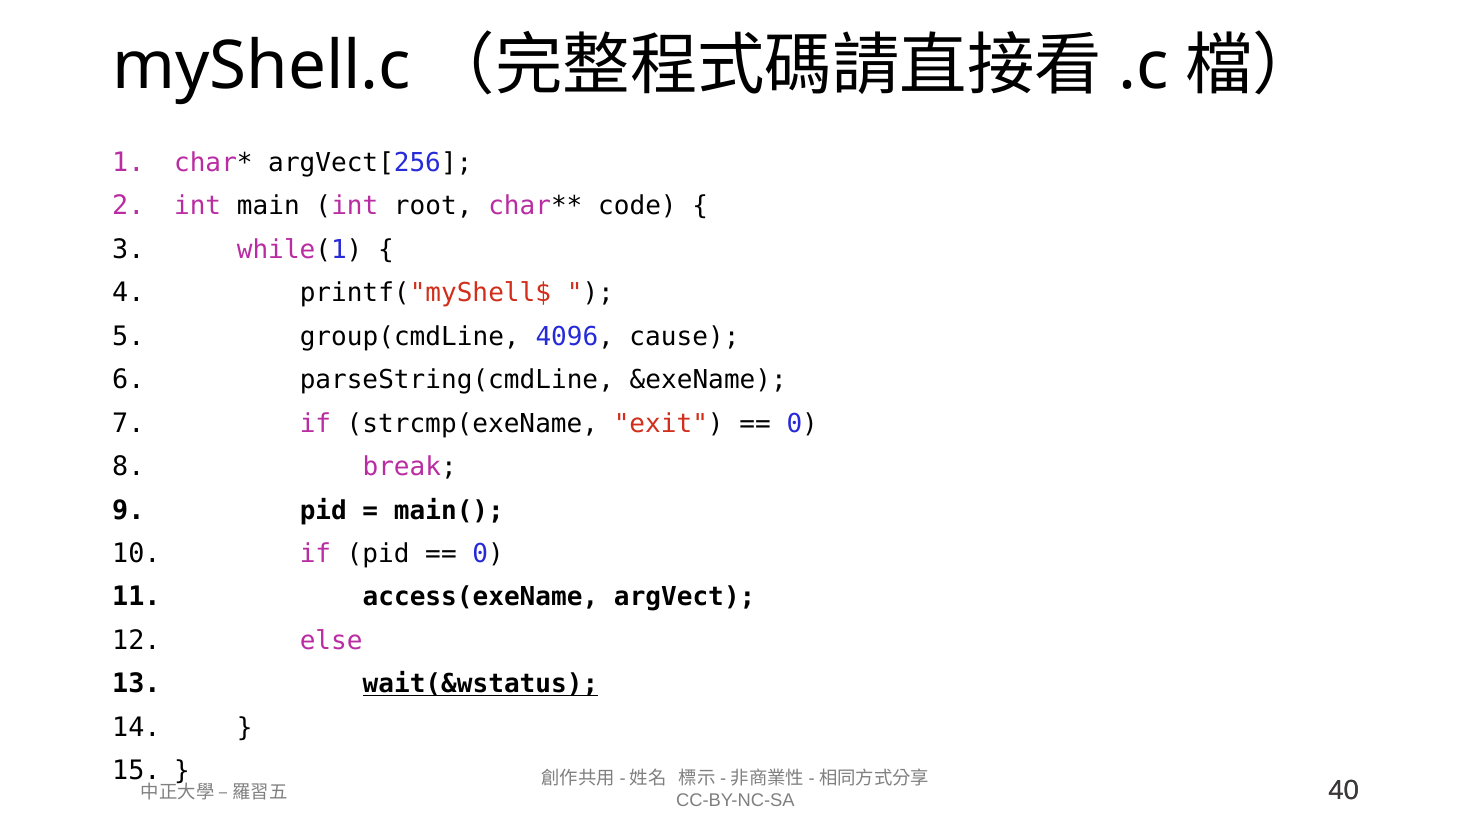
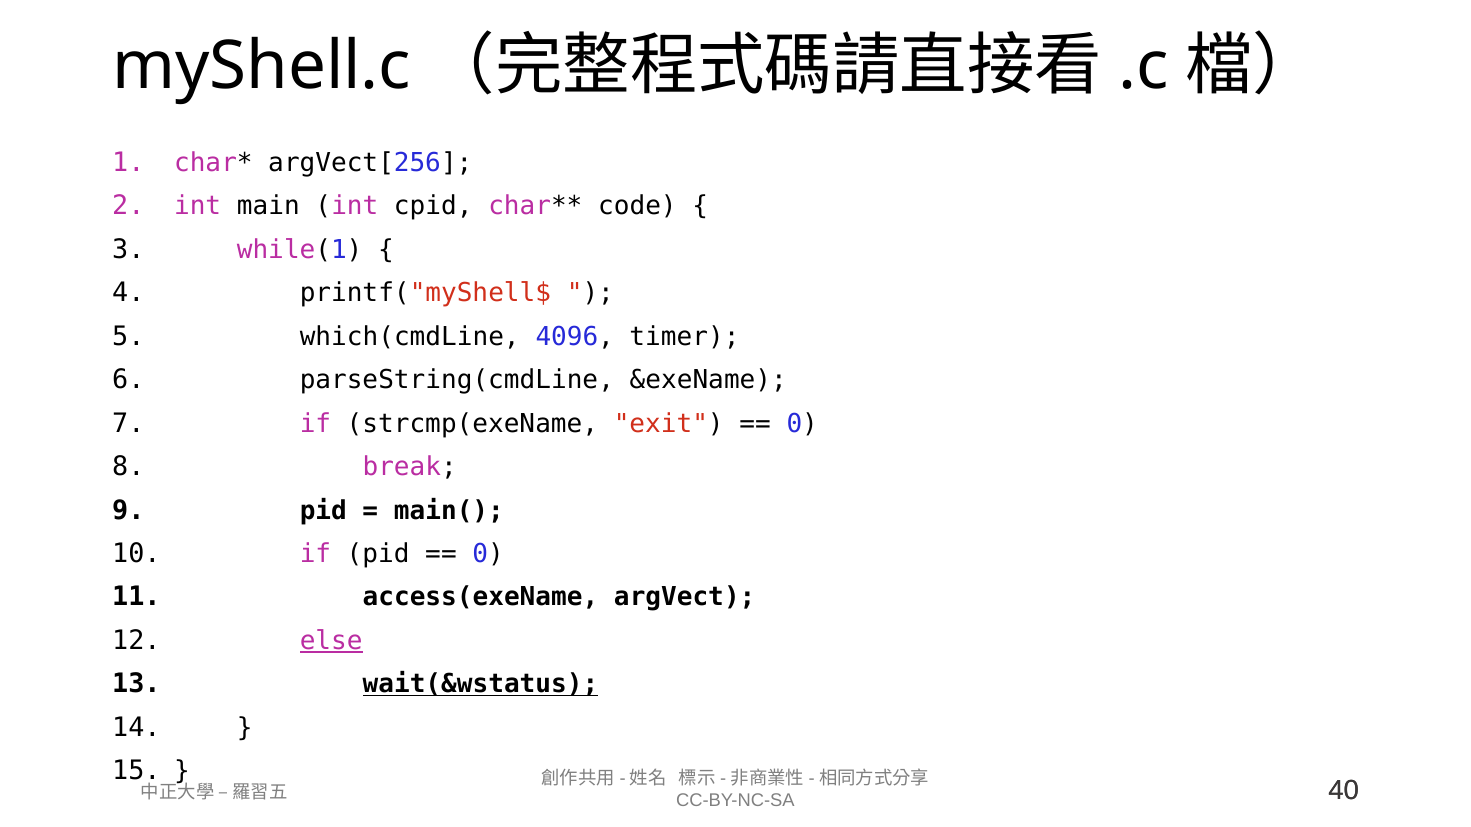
root: root -> cpid
group(cmdLine: group(cmdLine -> which(cmdLine
cause: cause -> timer
else underline: none -> present
